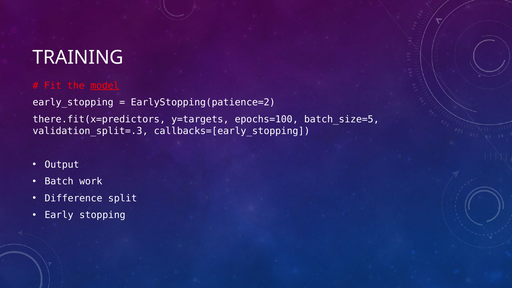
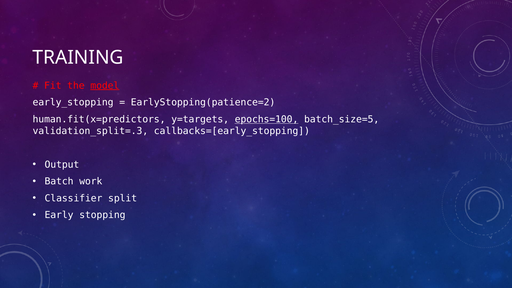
there.fit(x=predictors: there.fit(x=predictors -> human.fit(x=predictors
epochs=100 underline: none -> present
Difference: Difference -> Classifier
